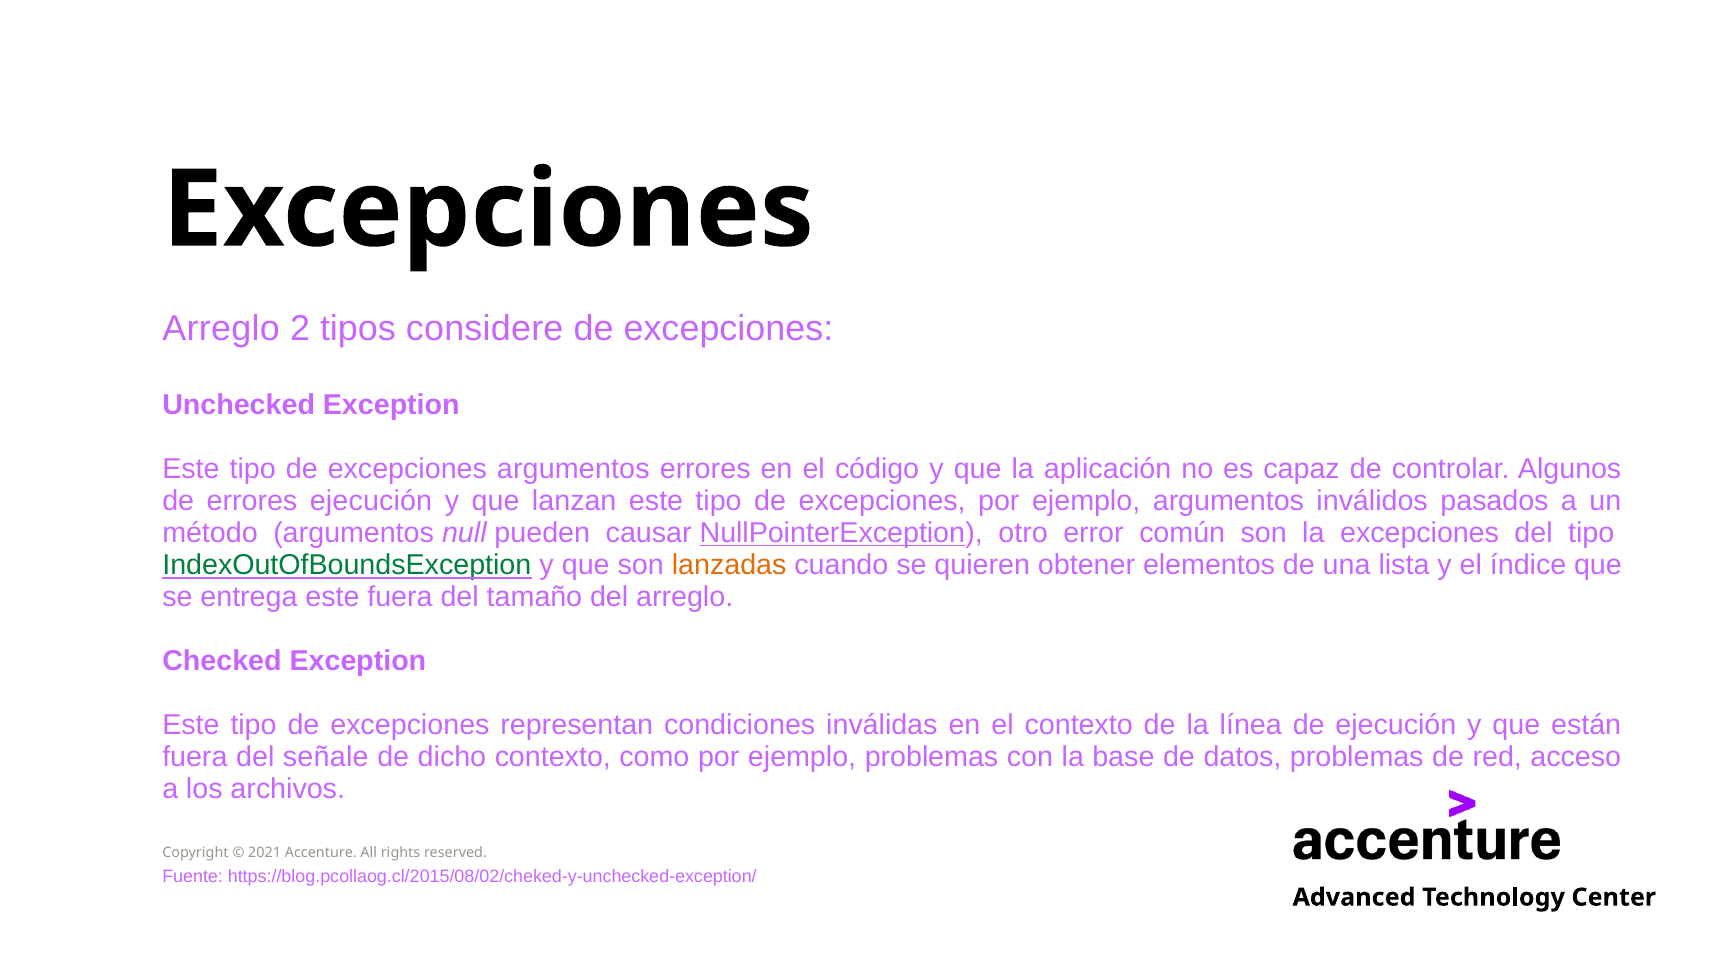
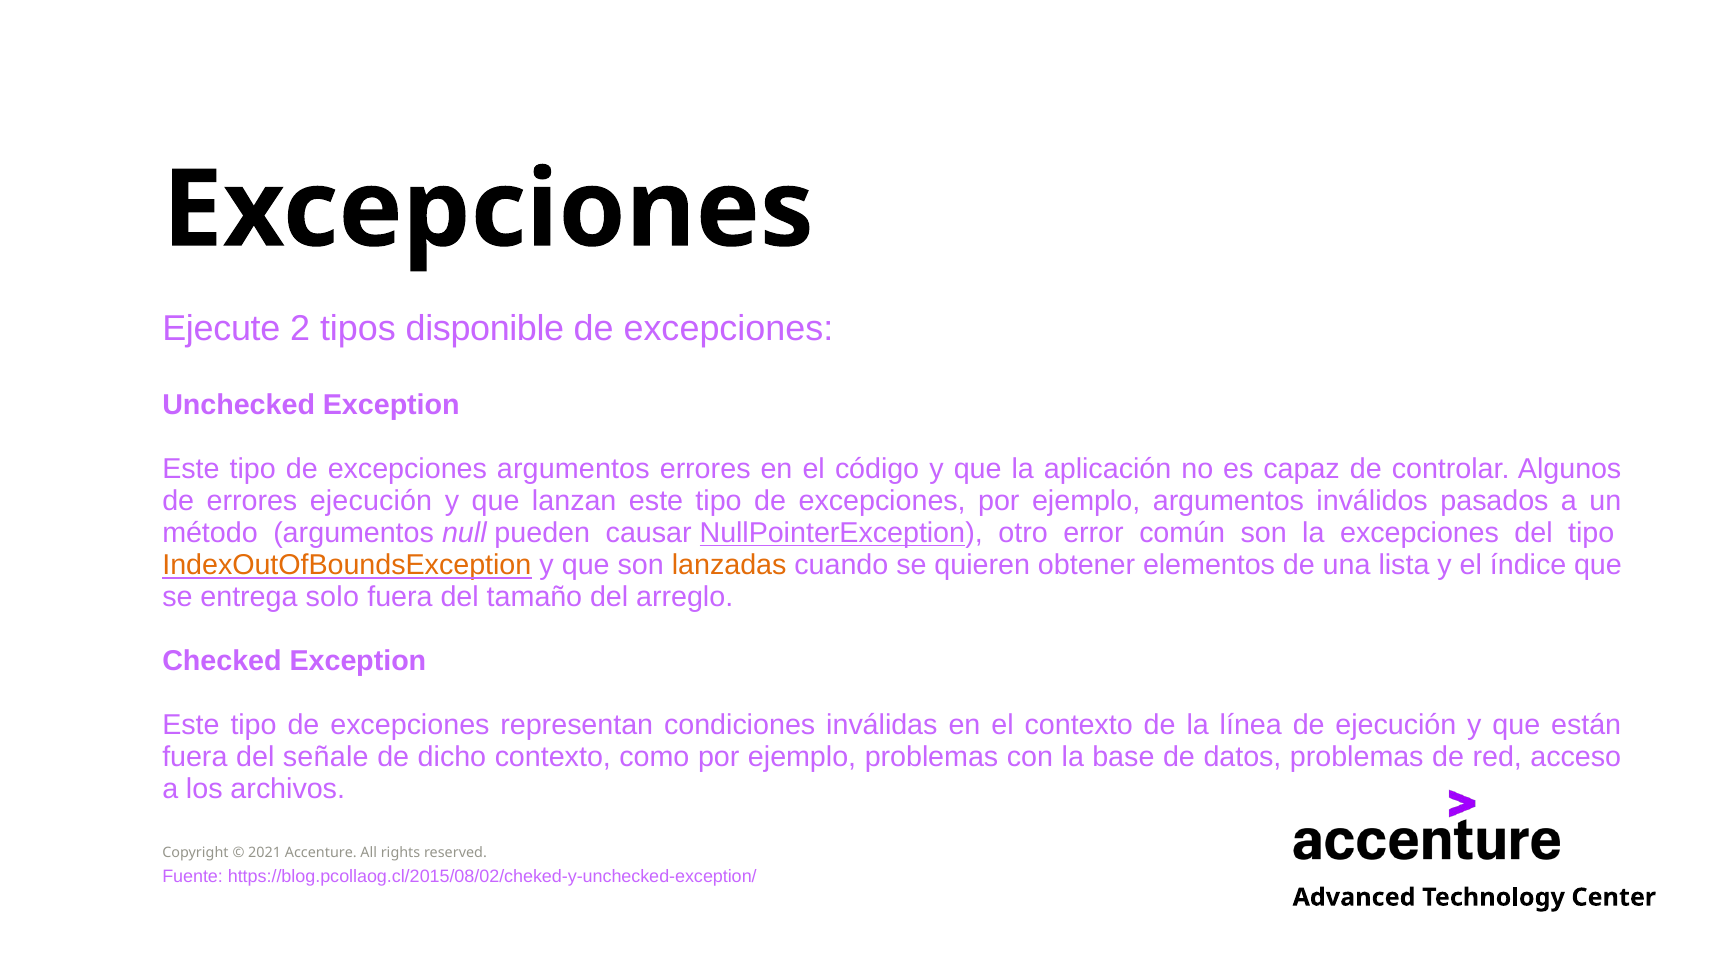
Arreglo at (221, 329): Arreglo -> Ejecute
considere: considere -> disponible
IndexOutOfBoundsException colour: green -> orange
entrega este: este -> solo
